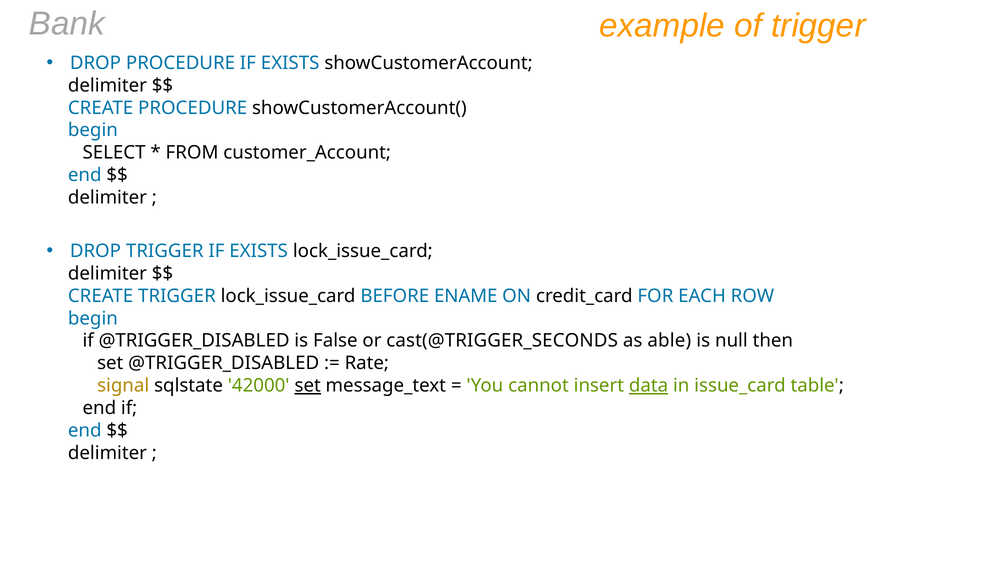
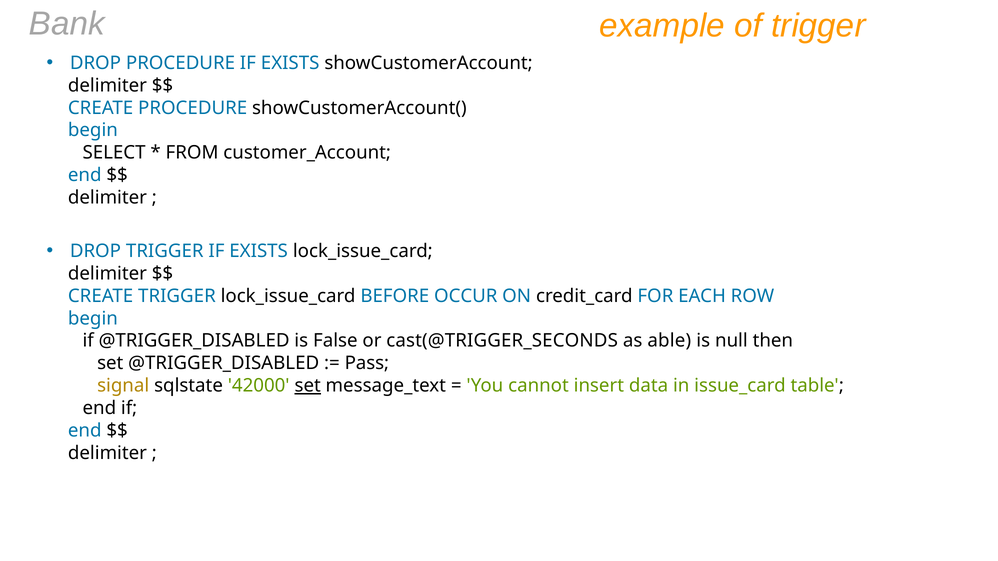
ENAME: ENAME -> OCCUR
Rate: Rate -> Pass
data underline: present -> none
